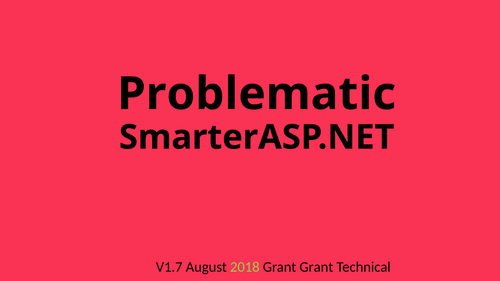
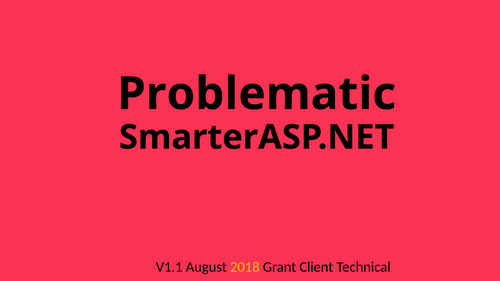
V1.7: V1.7 -> V1.1
2018 colour: light green -> yellow
Grant Grant: Grant -> Client
